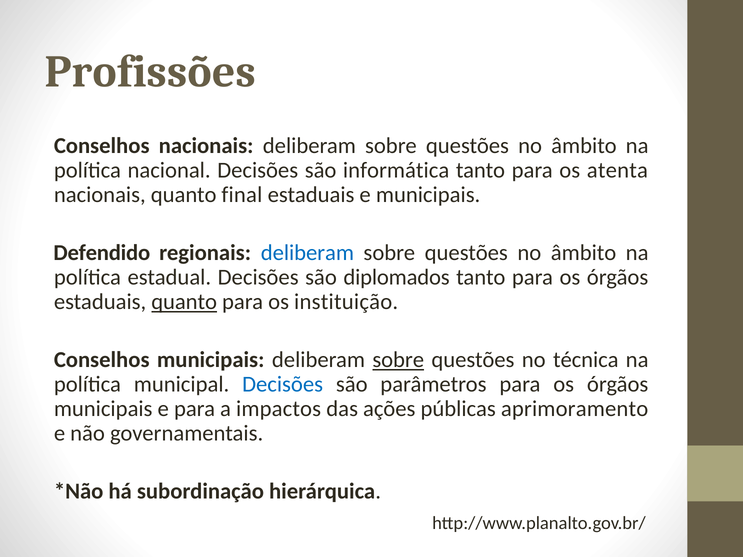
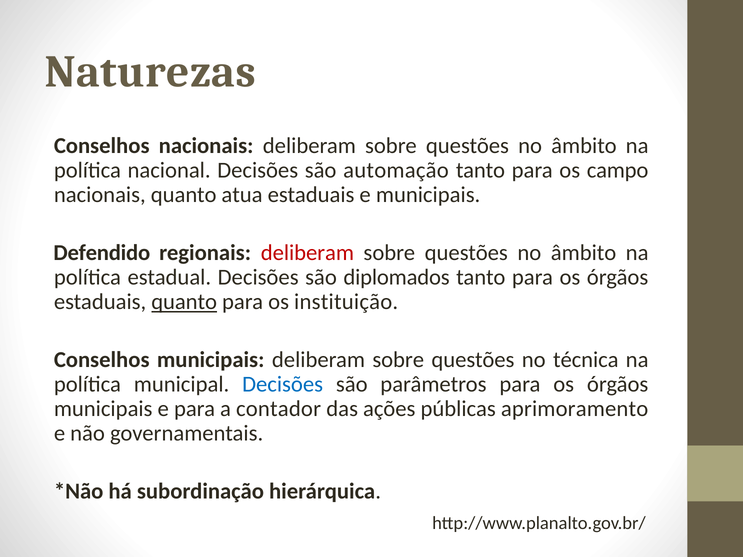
Profissões: Profissões -> Naturezas
informática: informática -> automação
atenta: atenta -> campo
final: final -> atua
deliberam at (307, 253) colour: blue -> red
sobre at (398, 360) underline: present -> none
impactos: impactos -> contador
